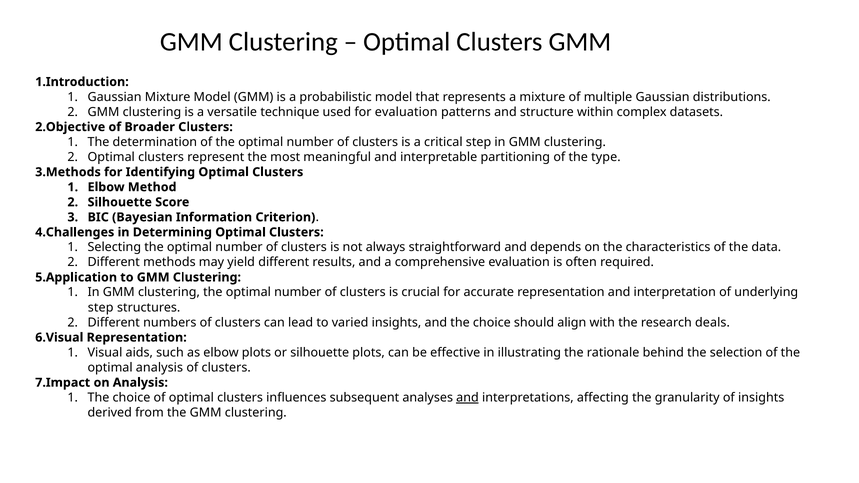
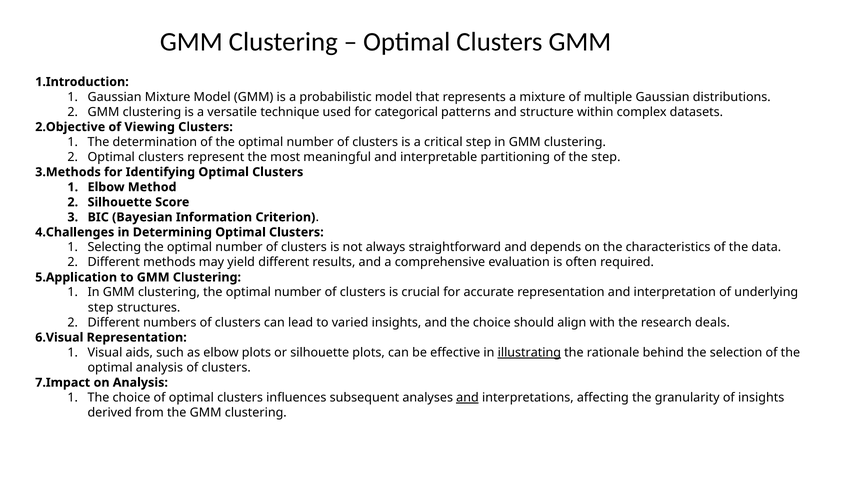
for evaluation: evaluation -> categorical
Broader: Broader -> Viewing
the type: type -> step
illustrating underline: none -> present
